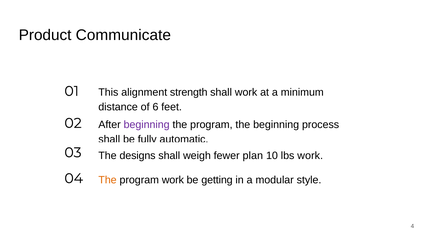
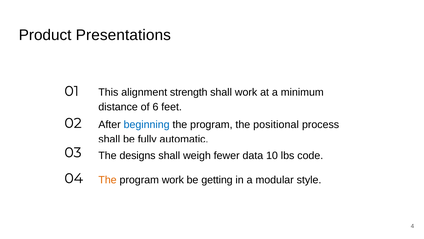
Communicate: Communicate -> Presentations
beginning at (147, 124) colour: purple -> blue
the beginning: beginning -> positional
plan: plan -> data
lbs work: work -> code
